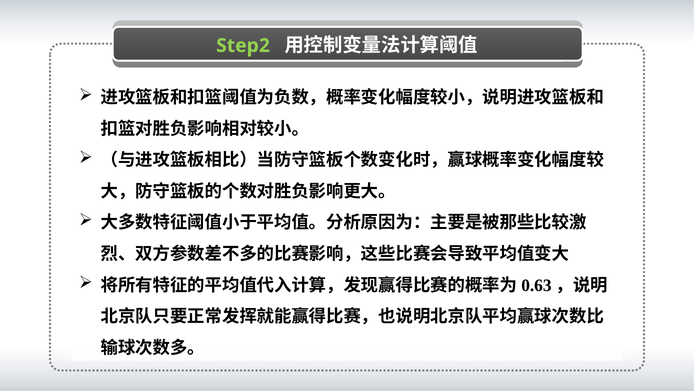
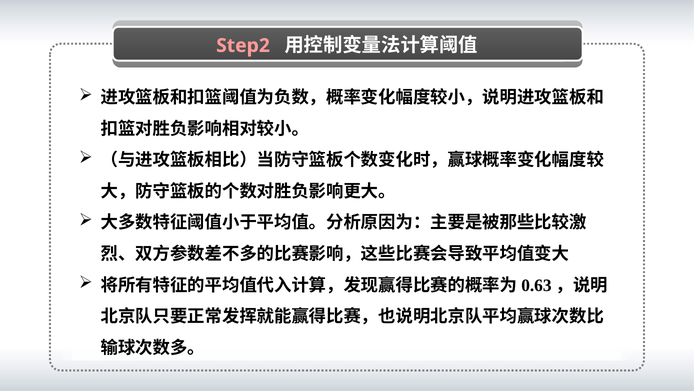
Step2 colour: light green -> pink
